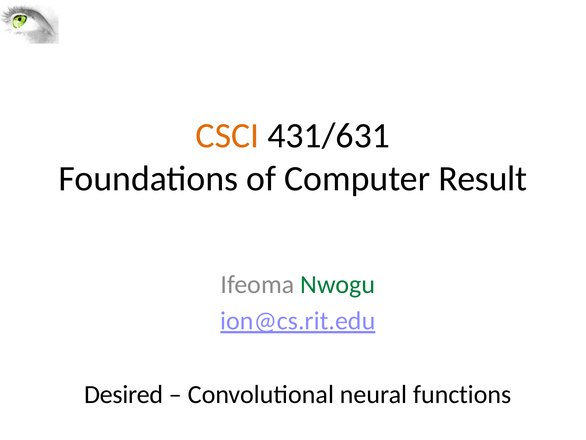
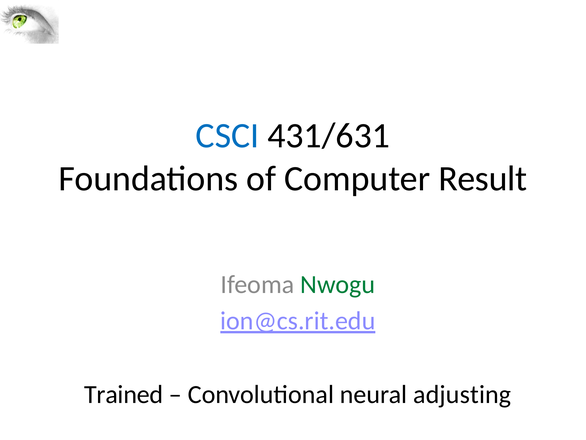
CSCI colour: orange -> blue
Desired: Desired -> Trained
functions: functions -> adjusting
